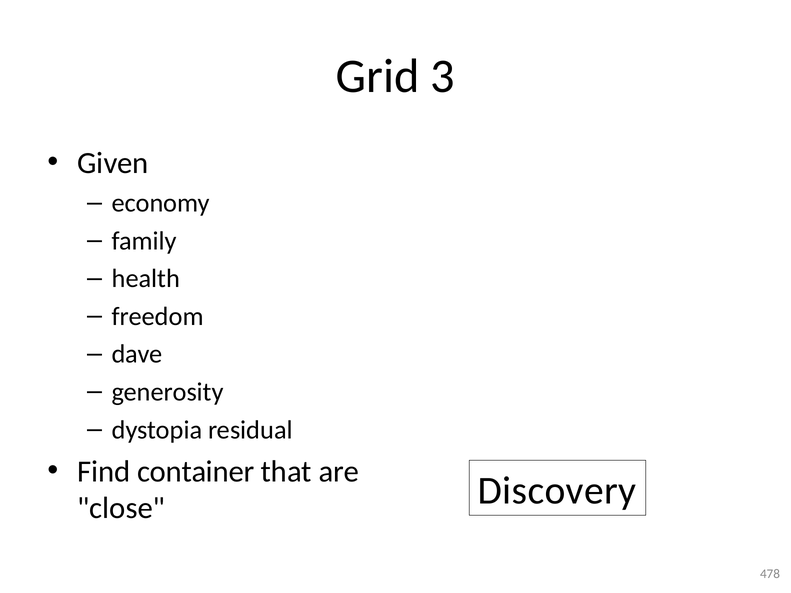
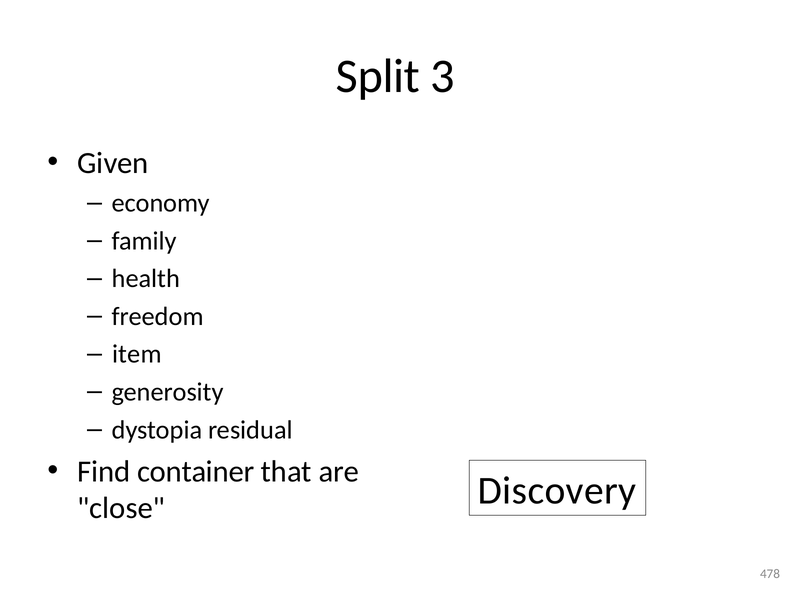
Grid: Grid -> Split
dave: dave -> item
